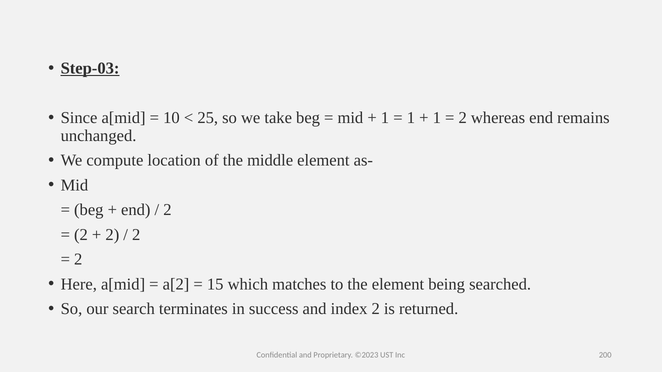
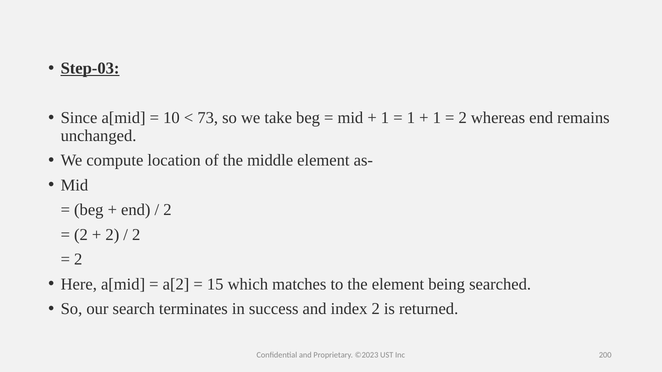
25: 25 -> 73
